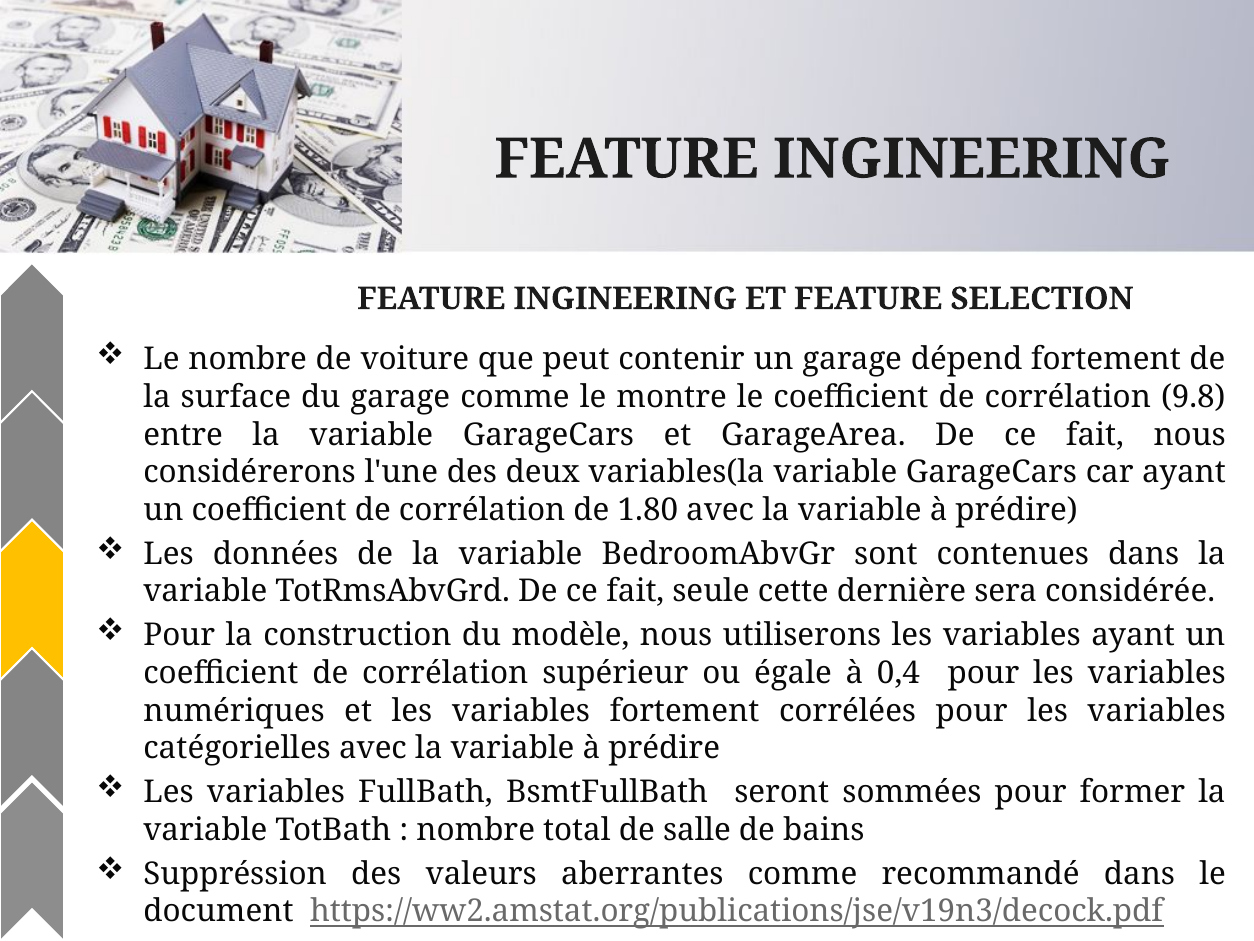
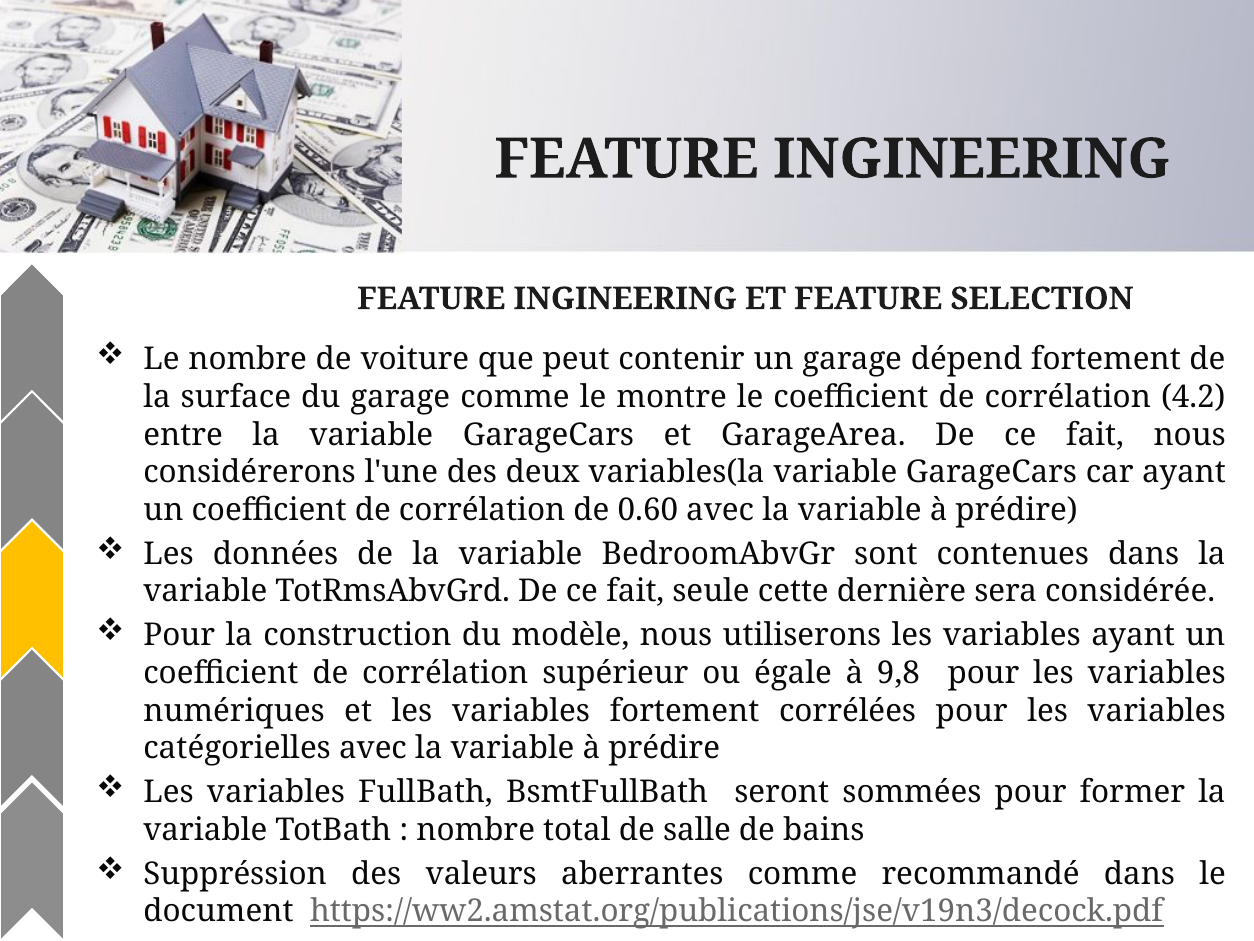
9.8: 9.8 -> 4.2
1.80: 1.80 -> 0.60
0,4: 0,4 -> 9,8
